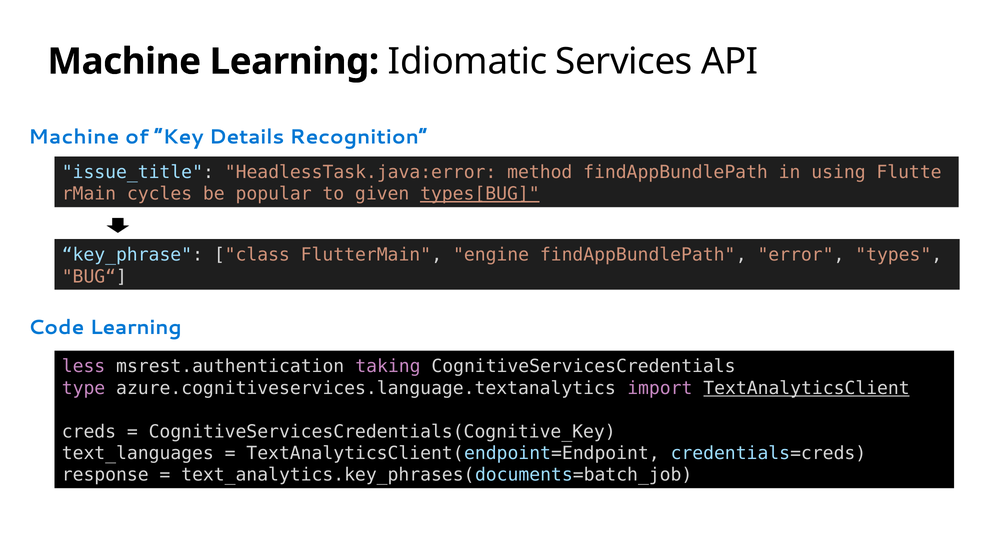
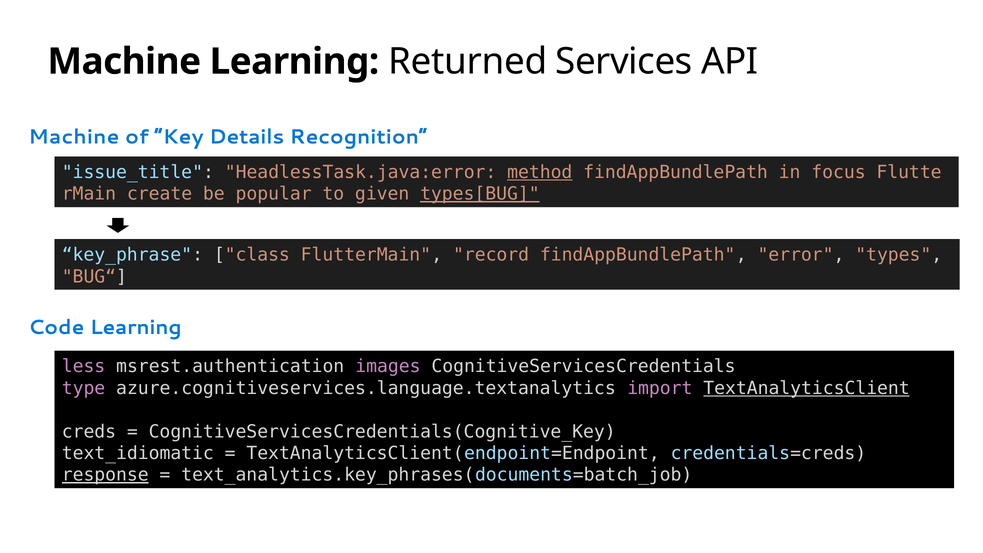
Idiomatic: Idiomatic -> Returned
method underline: none -> present
using: using -> focus
cycles: cycles -> create
engine: engine -> record
taking: taking -> images
text_languages: text_languages -> text_idiomatic
response underline: none -> present
